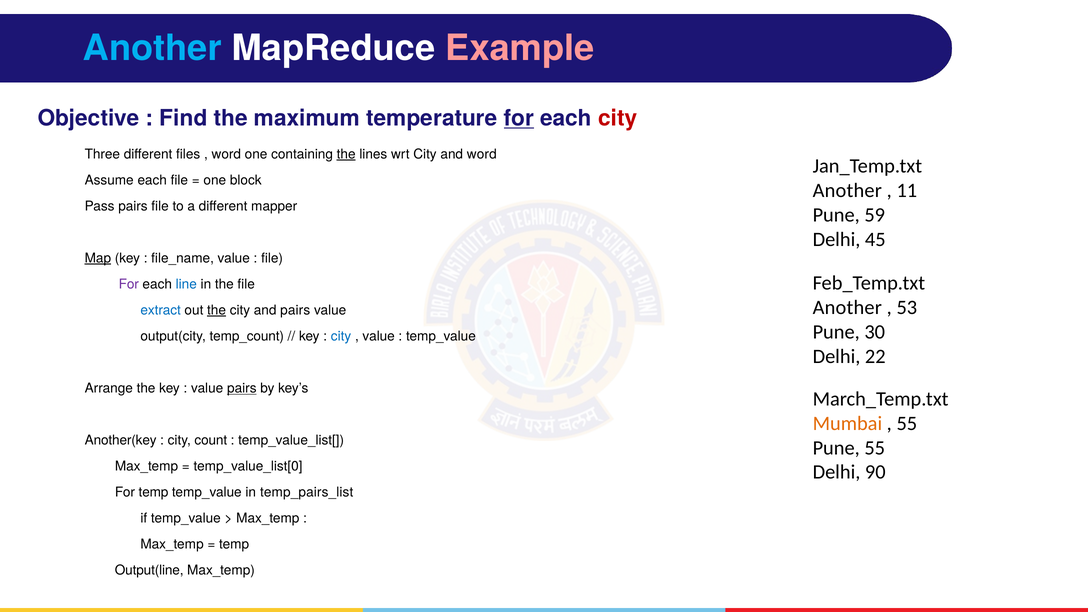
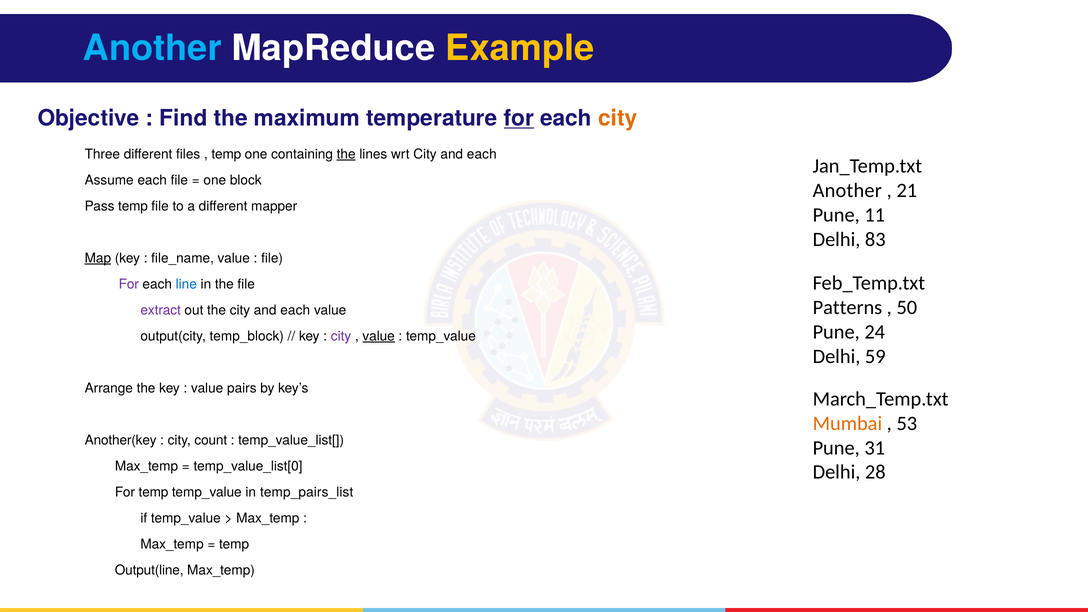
Example colour: pink -> yellow
city at (618, 118) colour: red -> orange
word at (226, 154): word -> temp
wrt City and word: word -> each
11: 11 -> 21
Pass pairs: pairs -> temp
59: 59 -> 11
45: 45 -> 83
Another at (847, 307): Another -> Patterns
53: 53 -> 50
extract colour: blue -> purple
the at (217, 310) underline: present -> none
pairs at (295, 310): pairs -> each
30: 30 -> 24
temp_count: temp_count -> temp_block
city at (341, 336) colour: blue -> purple
value at (379, 336) underline: none -> present
22: 22 -> 59
pairs at (242, 388) underline: present -> none
55 at (907, 423): 55 -> 53
Pune 55: 55 -> 31
90: 90 -> 28
